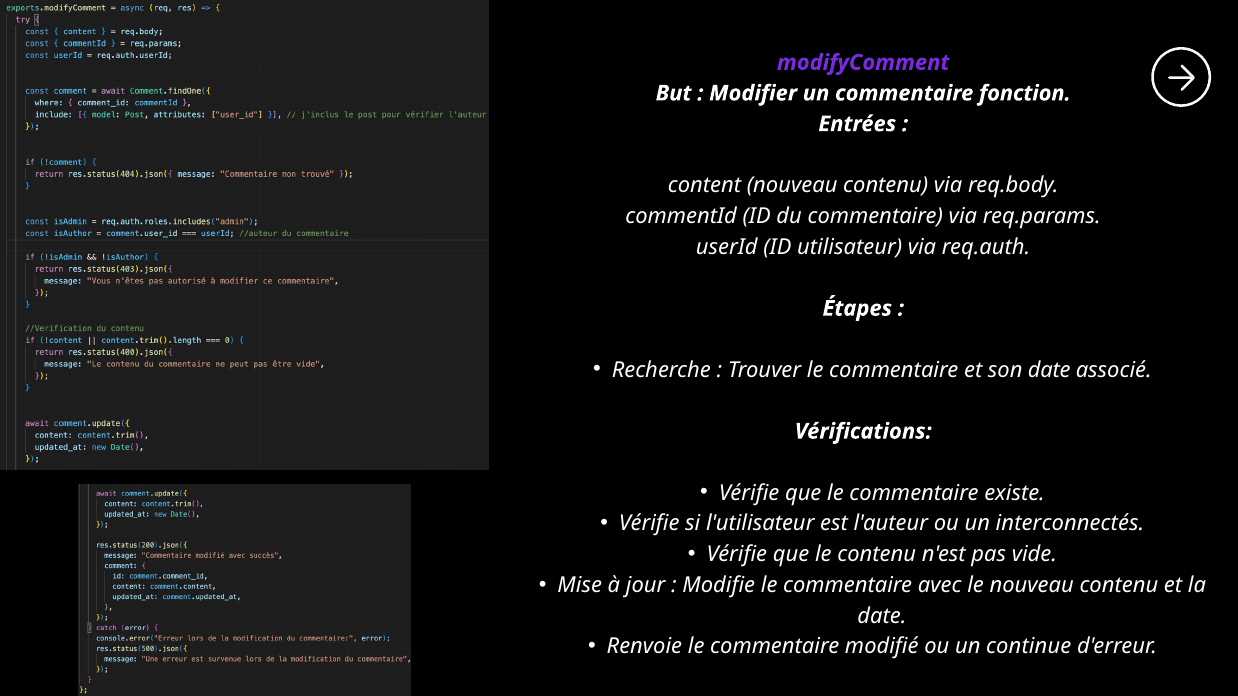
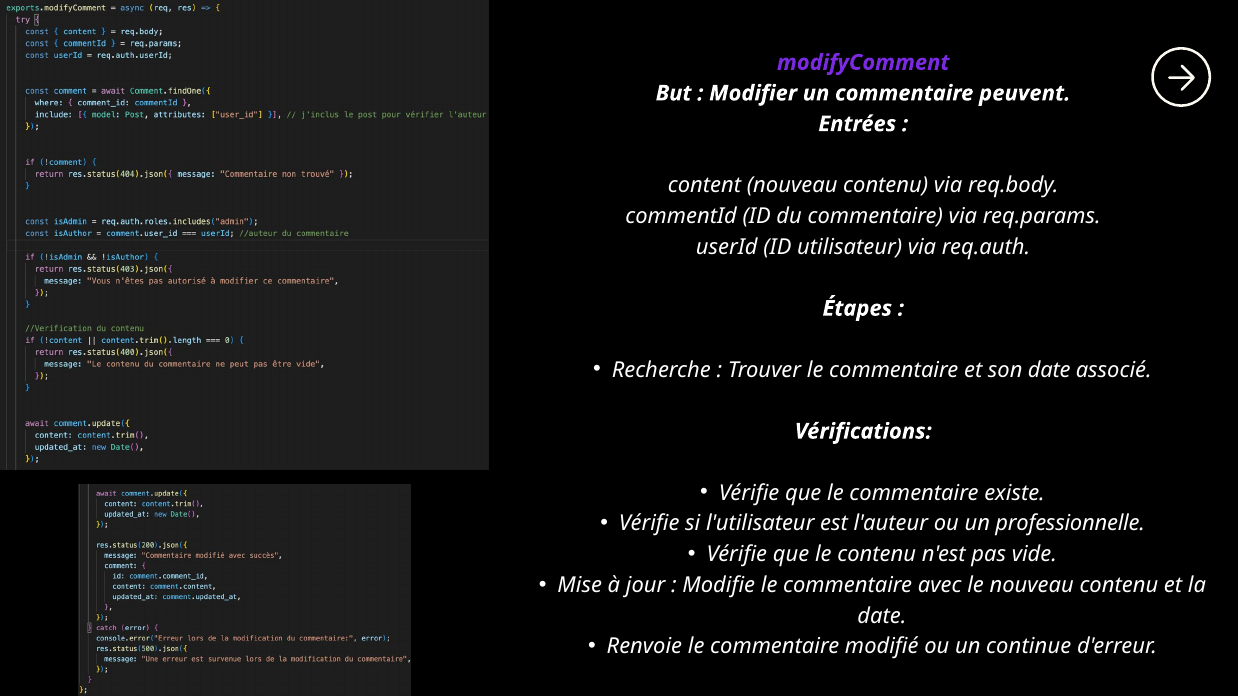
fonction: fonction -> peuvent
interconnectés: interconnectés -> professionnelle
